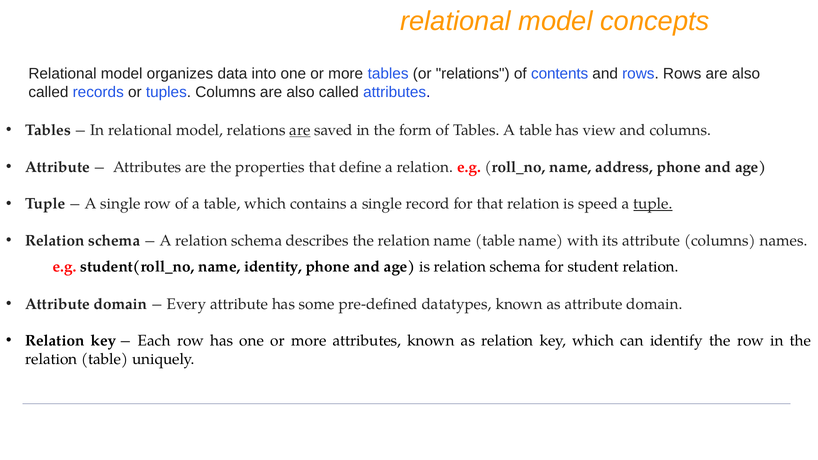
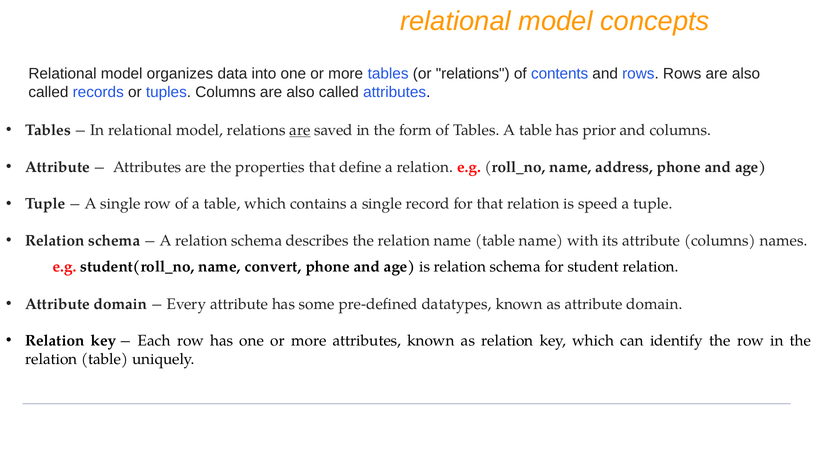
view: view -> prior
tuple at (653, 204) underline: present -> none
identity: identity -> convert
